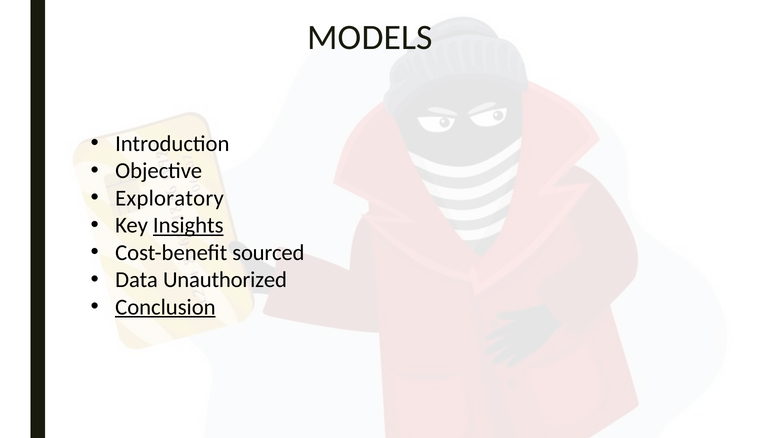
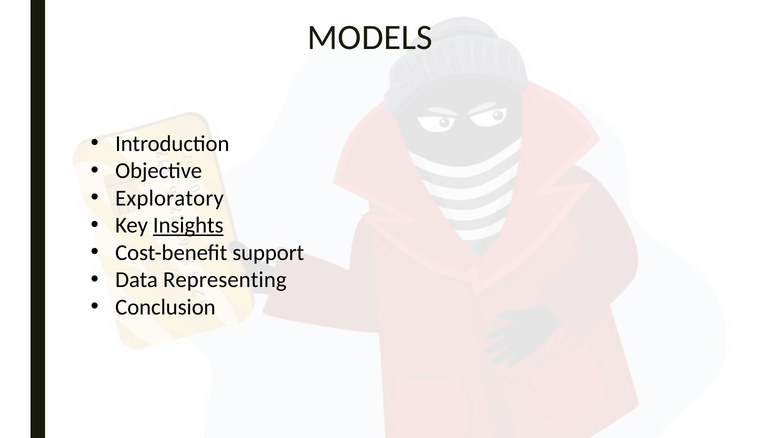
sourced: sourced -> support
Unauthorized: Unauthorized -> Representing
Conclusion underline: present -> none
